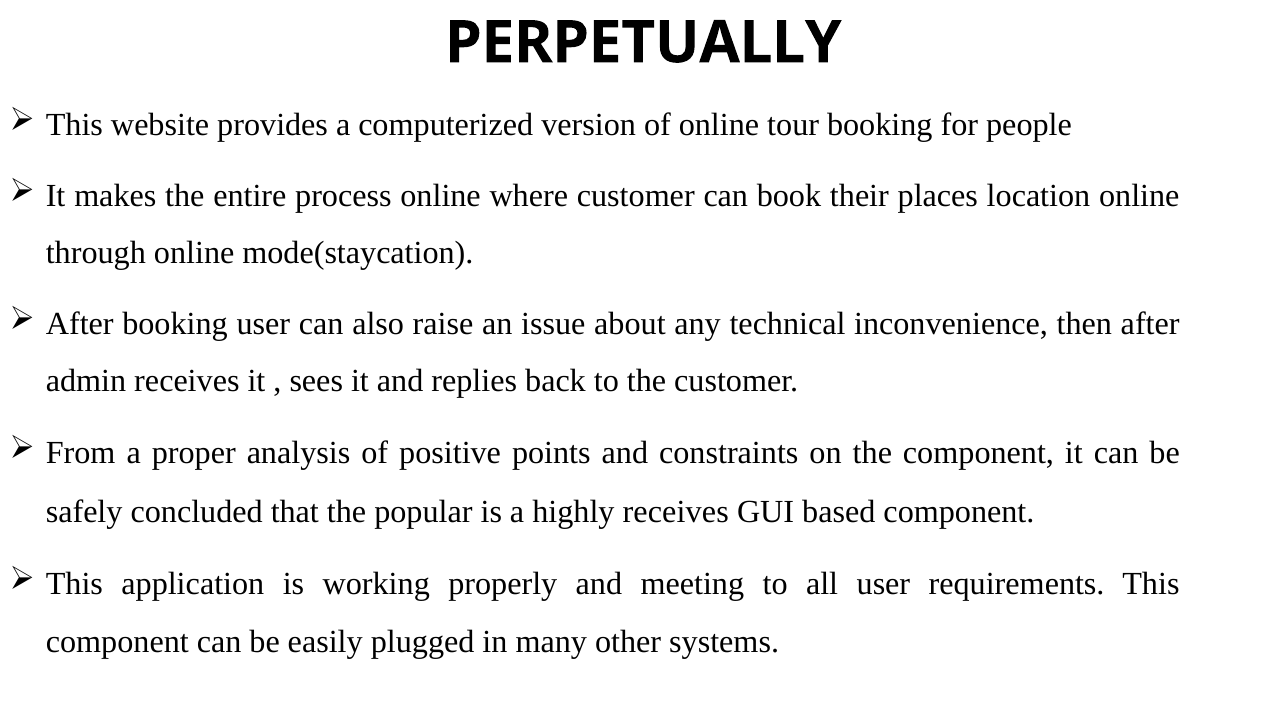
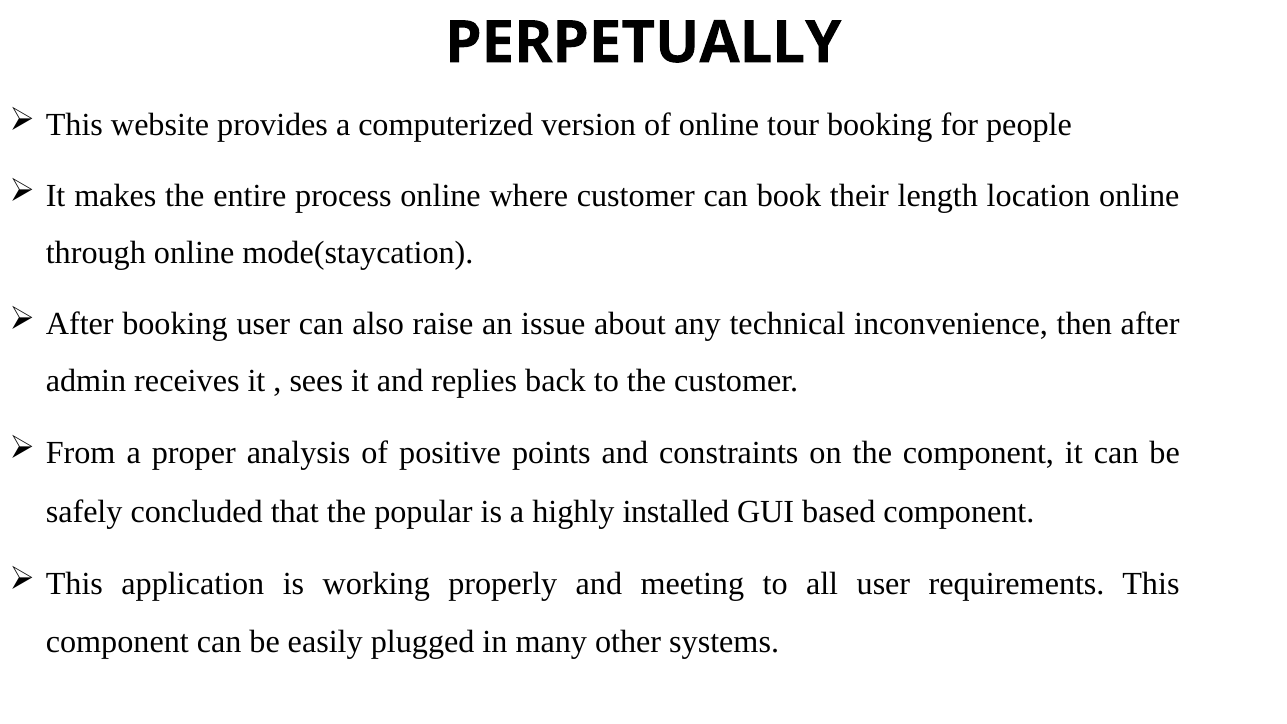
places: places -> length
highly receives: receives -> installed
